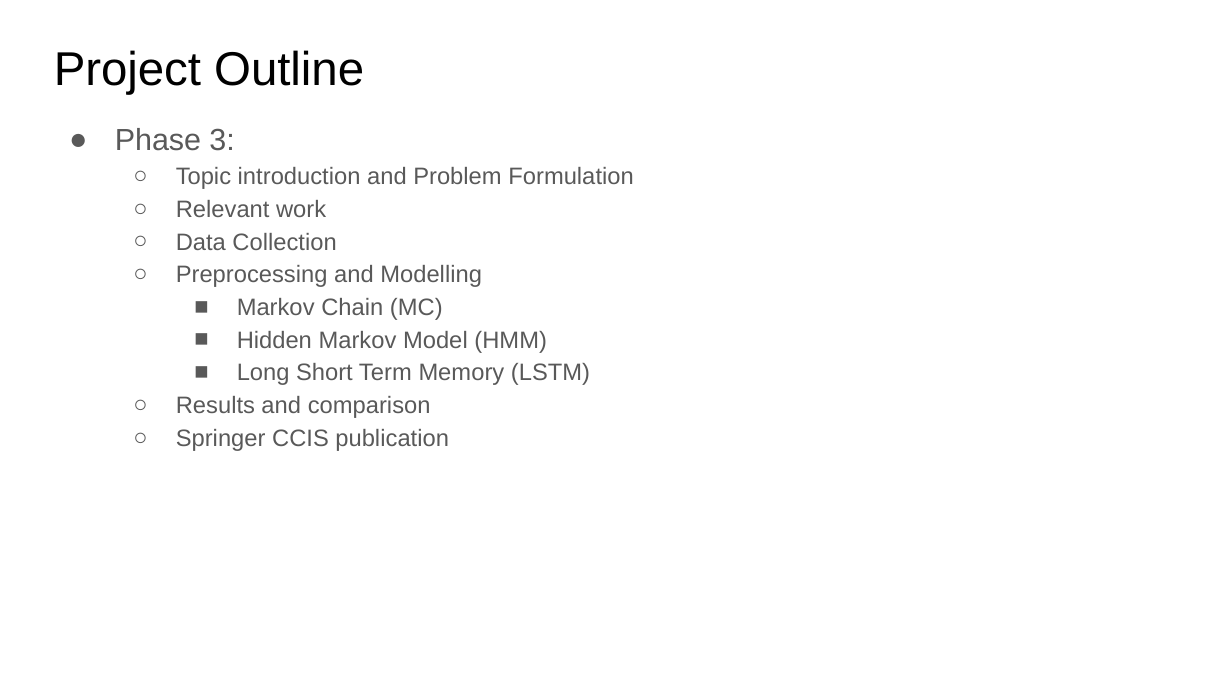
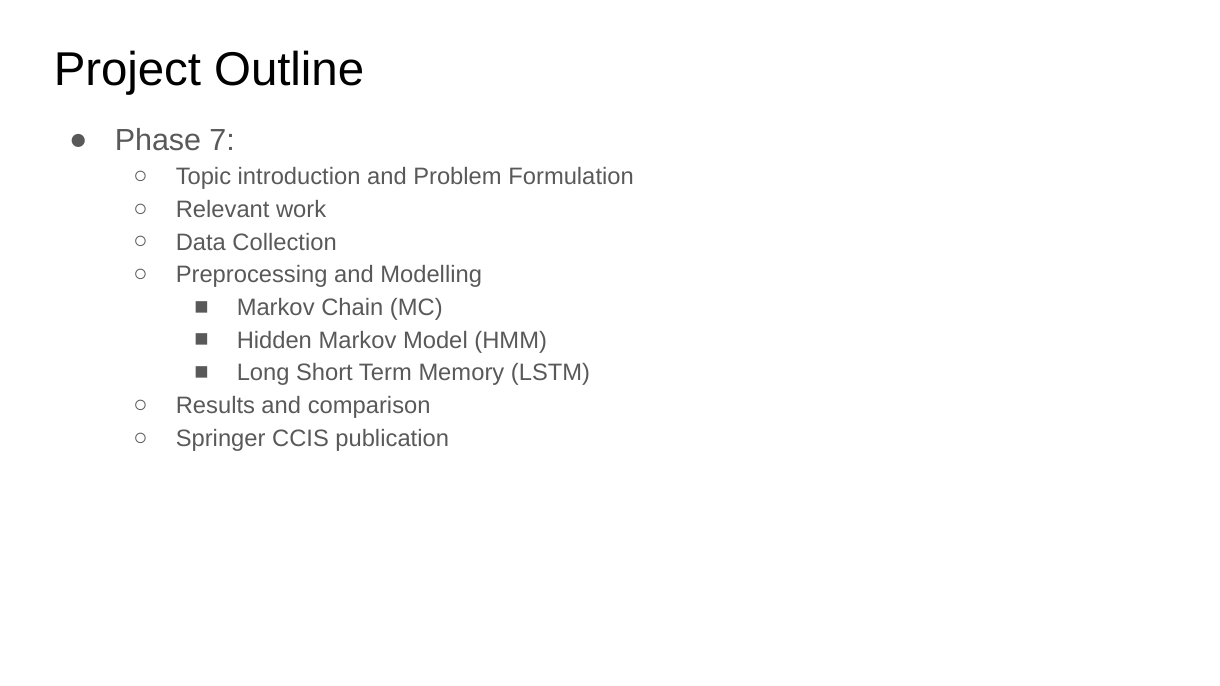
3: 3 -> 7
